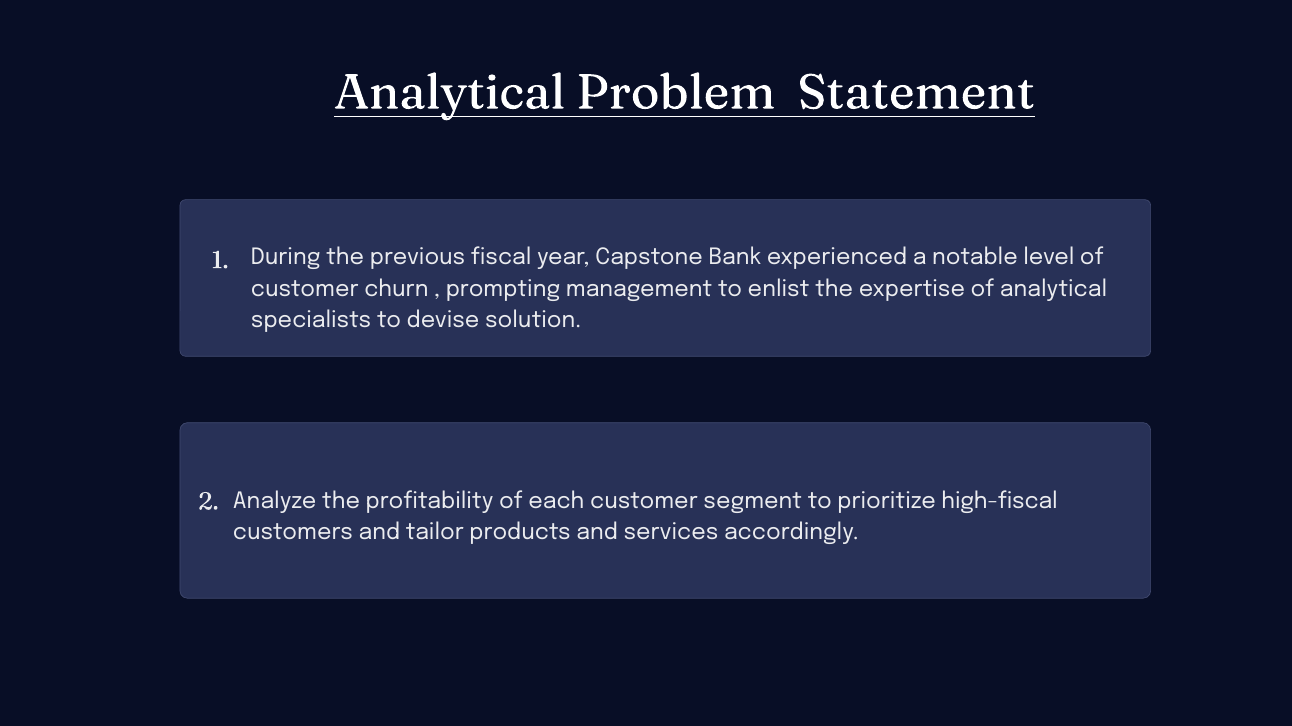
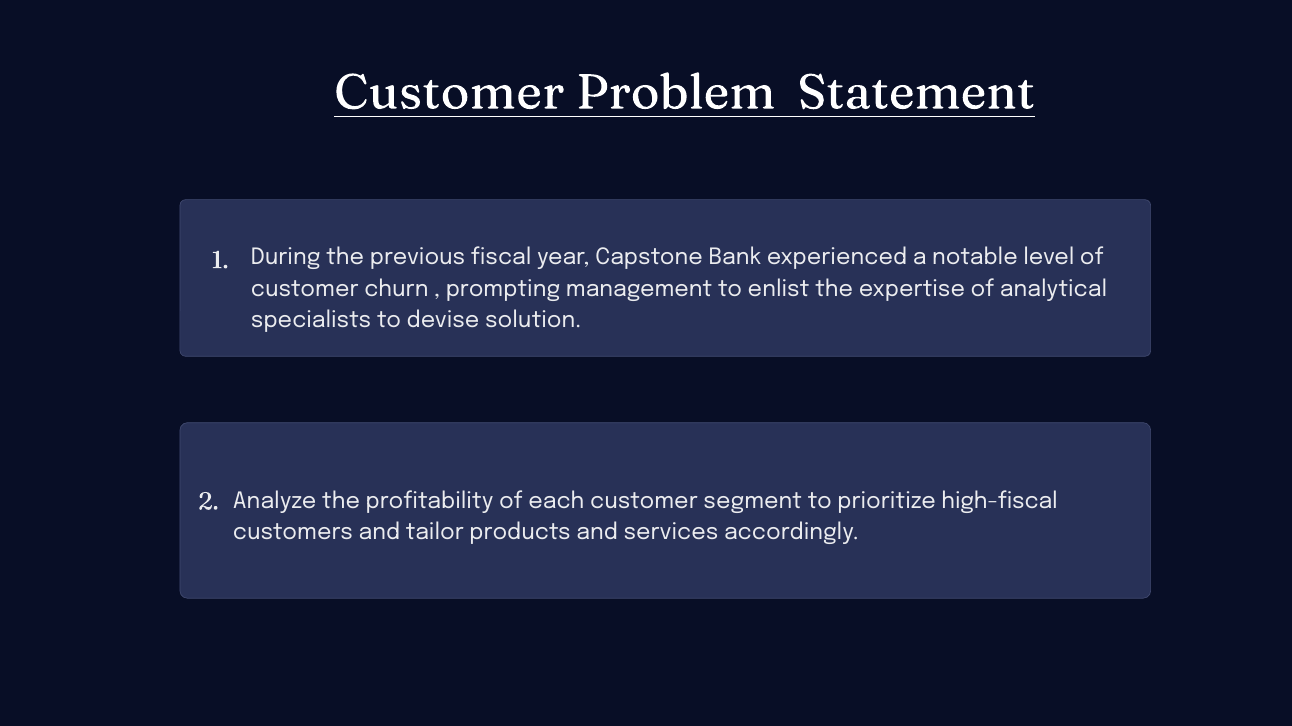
Analytical at (450, 92): Analytical -> Customer
